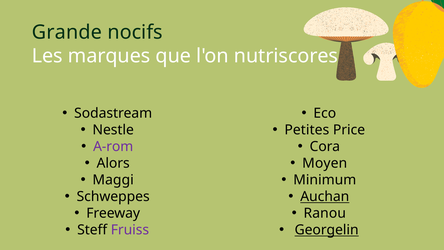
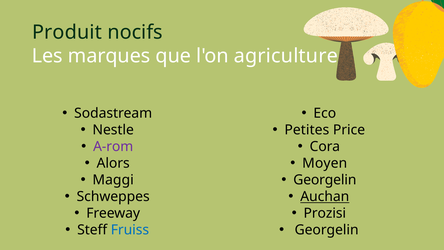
Grande: Grande -> Produit
nutriscores: nutriscores -> agriculture
Minimum at (325, 180): Minimum -> Georgelin
Ranou: Ranou -> Prozisi
Fruiss colour: purple -> blue
Georgelin at (327, 230) underline: present -> none
